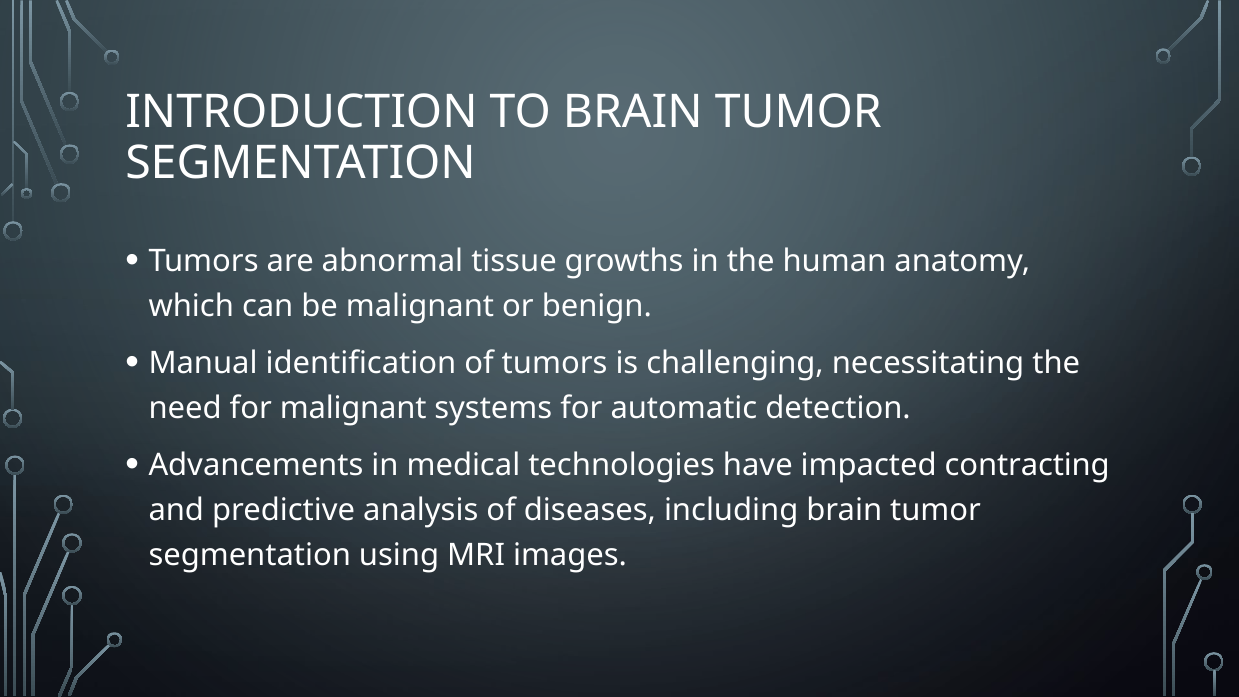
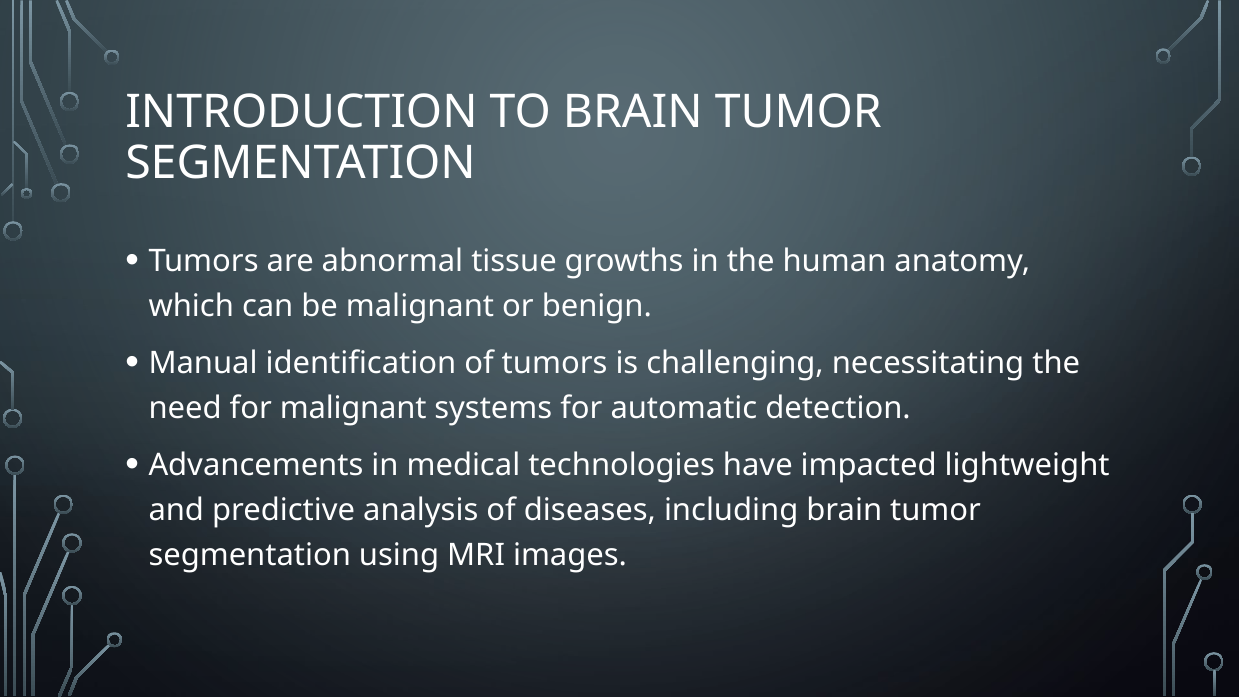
contracting: contracting -> lightweight
